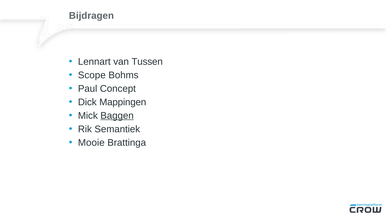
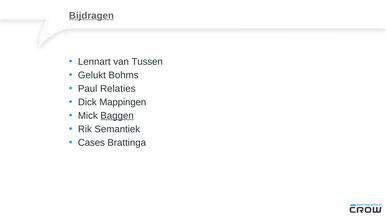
Bijdragen underline: none -> present
Scope: Scope -> Gelukt
Concept: Concept -> Relaties
Mooie: Mooie -> Cases
